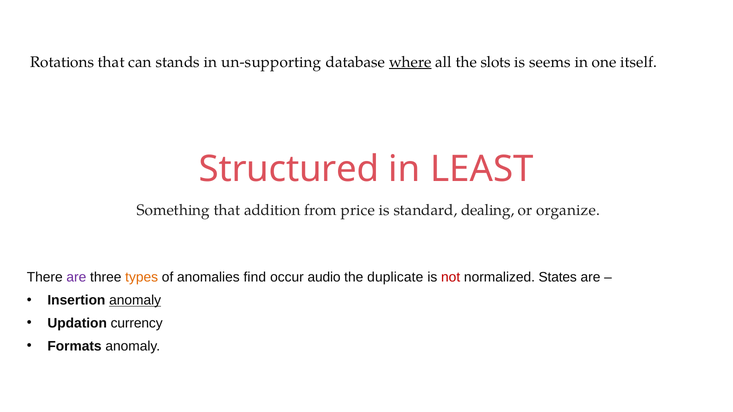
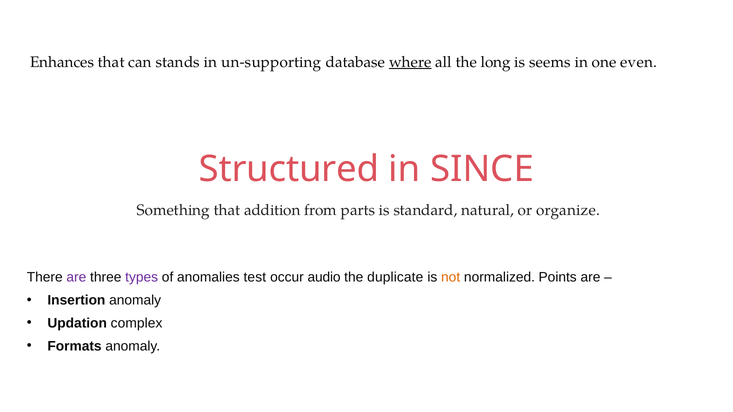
Rotations: Rotations -> Enhances
slots: slots -> long
itself: itself -> even
LEAST: LEAST -> SINCE
price: price -> parts
dealing: dealing -> natural
types colour: orange -> purple
find: find -> test
not colour: red -> orange
States: States -> Points
anomaly at (135, 301) underline: present -> none
currency: currency -> complex
